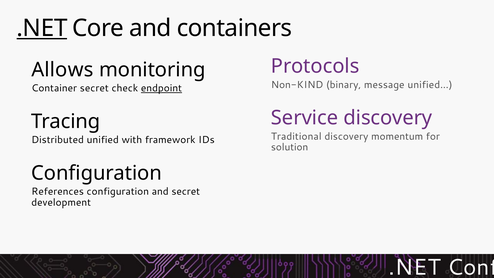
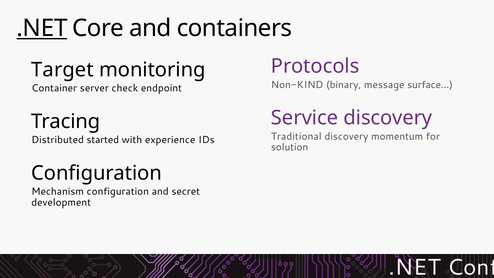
Allows: Allows -> Target
unified…: unified… -> surface…
Container secret: secret -> server
endpoint underline: present -> none
unified: unified -> started
framework: framework -> experience
References: References -> Mechanism
